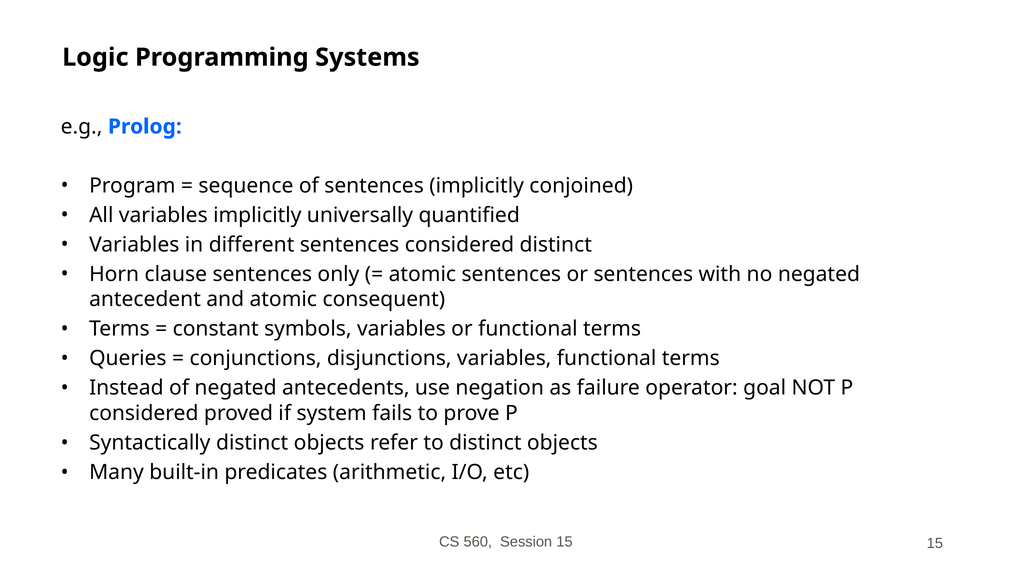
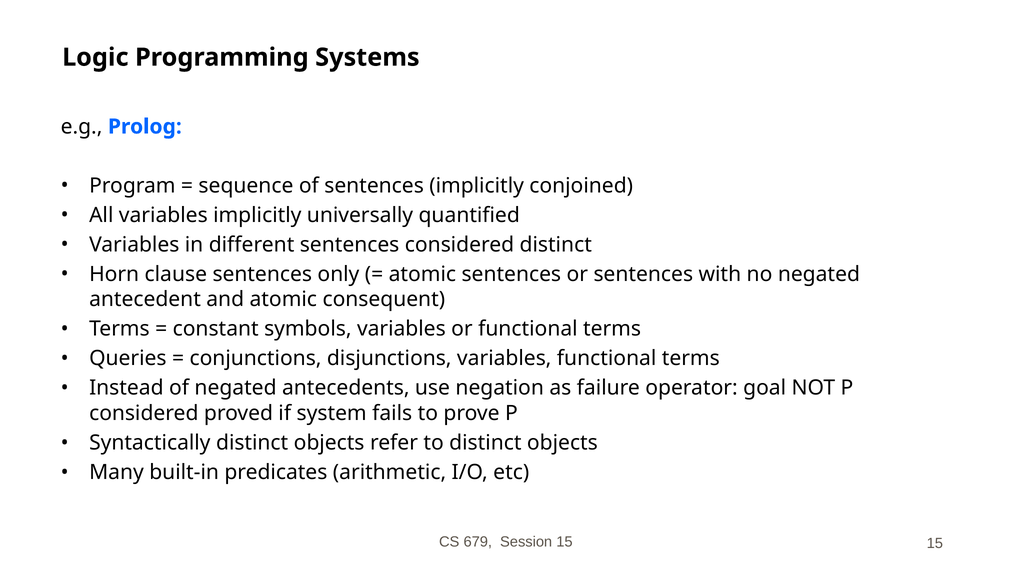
560: 560 -> 679
